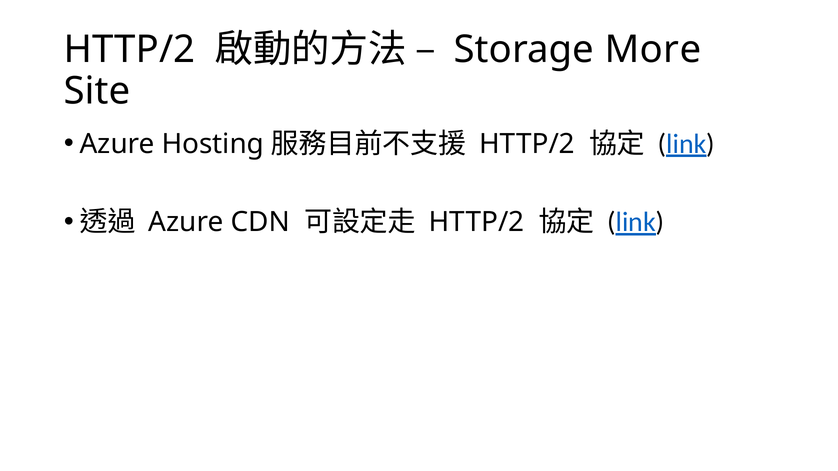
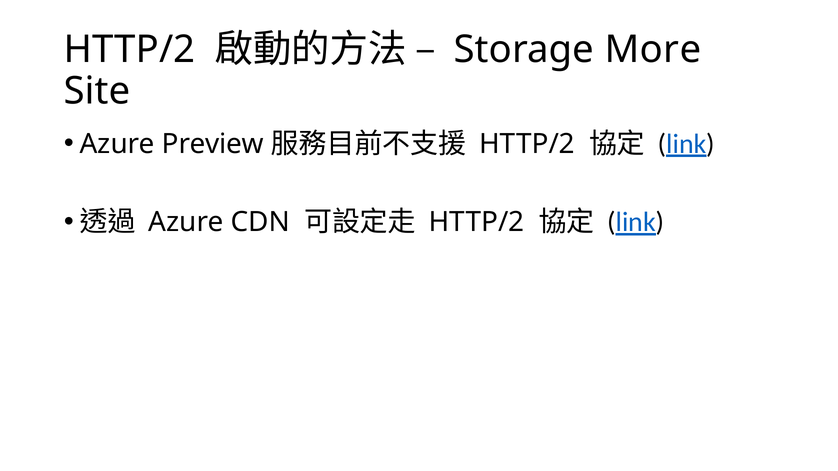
Hosting: Hosting -> Preview
